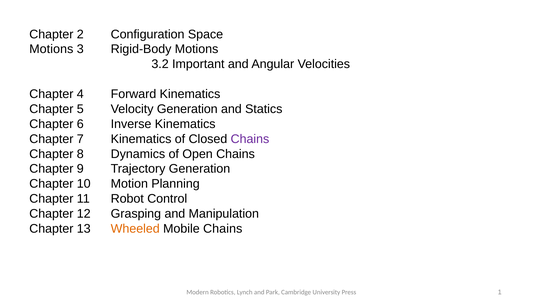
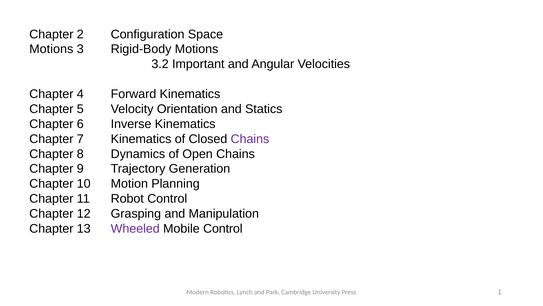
Velocity Generation: Generation -> Orientation
Wheeled colour: orange -> purple
Mobile Chains: Chains -> Control
